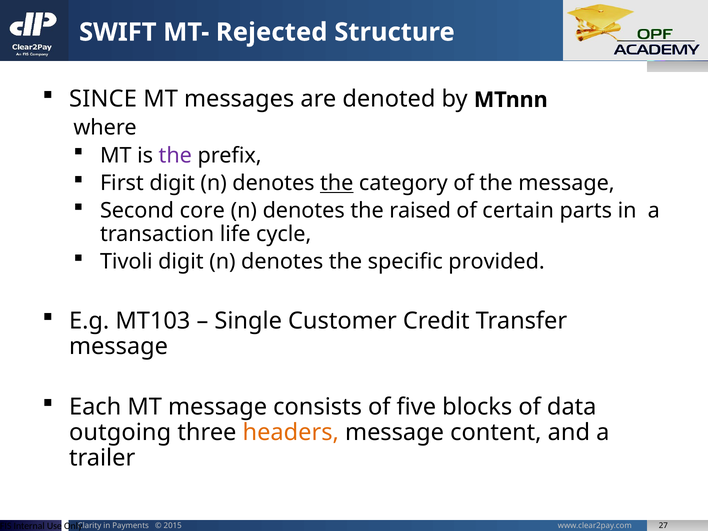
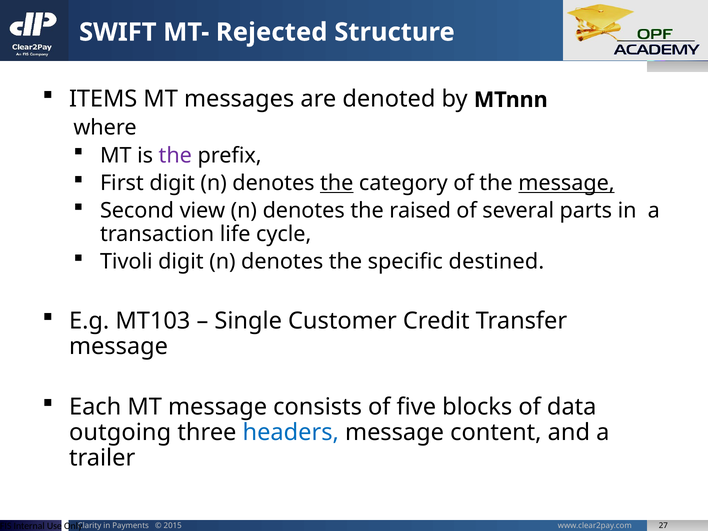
SINCE: SINCE -> ITEMS
message at (566, 183) underline: none -> present
core: core -> view
certain: certain -> several
provided: provided -> destined
headers colour: orange -> blue
